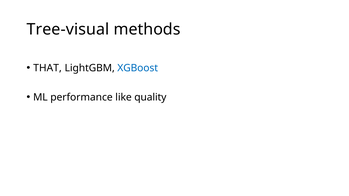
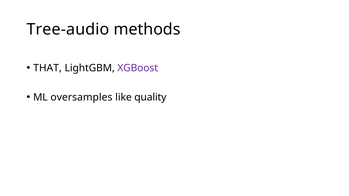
Tree-visual: Tree-visual -> Tree-audio
XGBoost colour: blue -> purple
performance: performance -> oversamples
